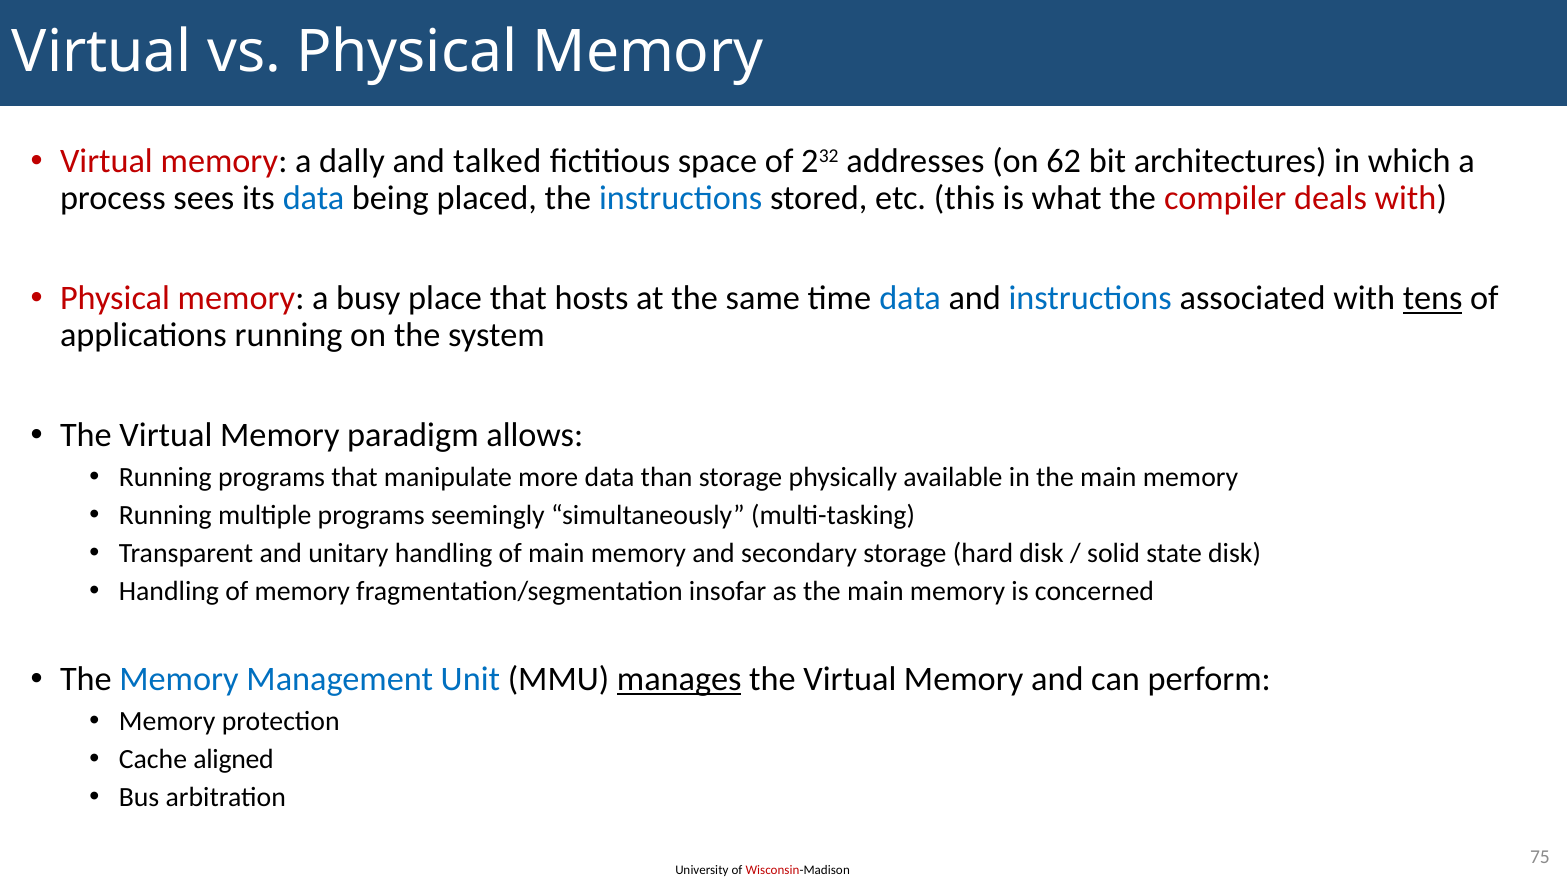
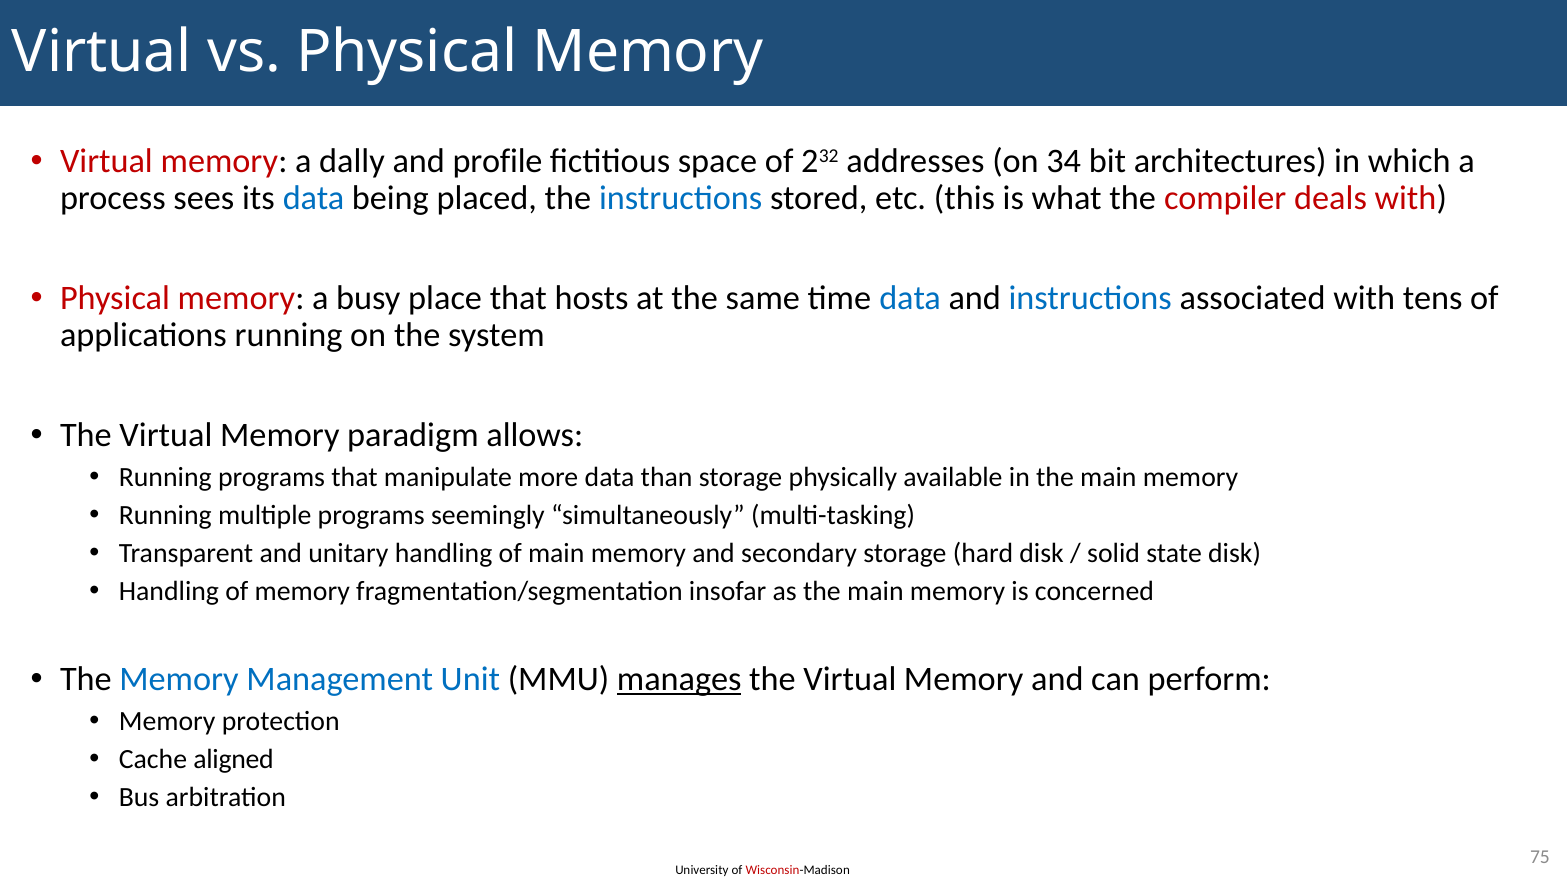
talked: talked -> profile
62: 62 -> 34
tens underline: present -> none
